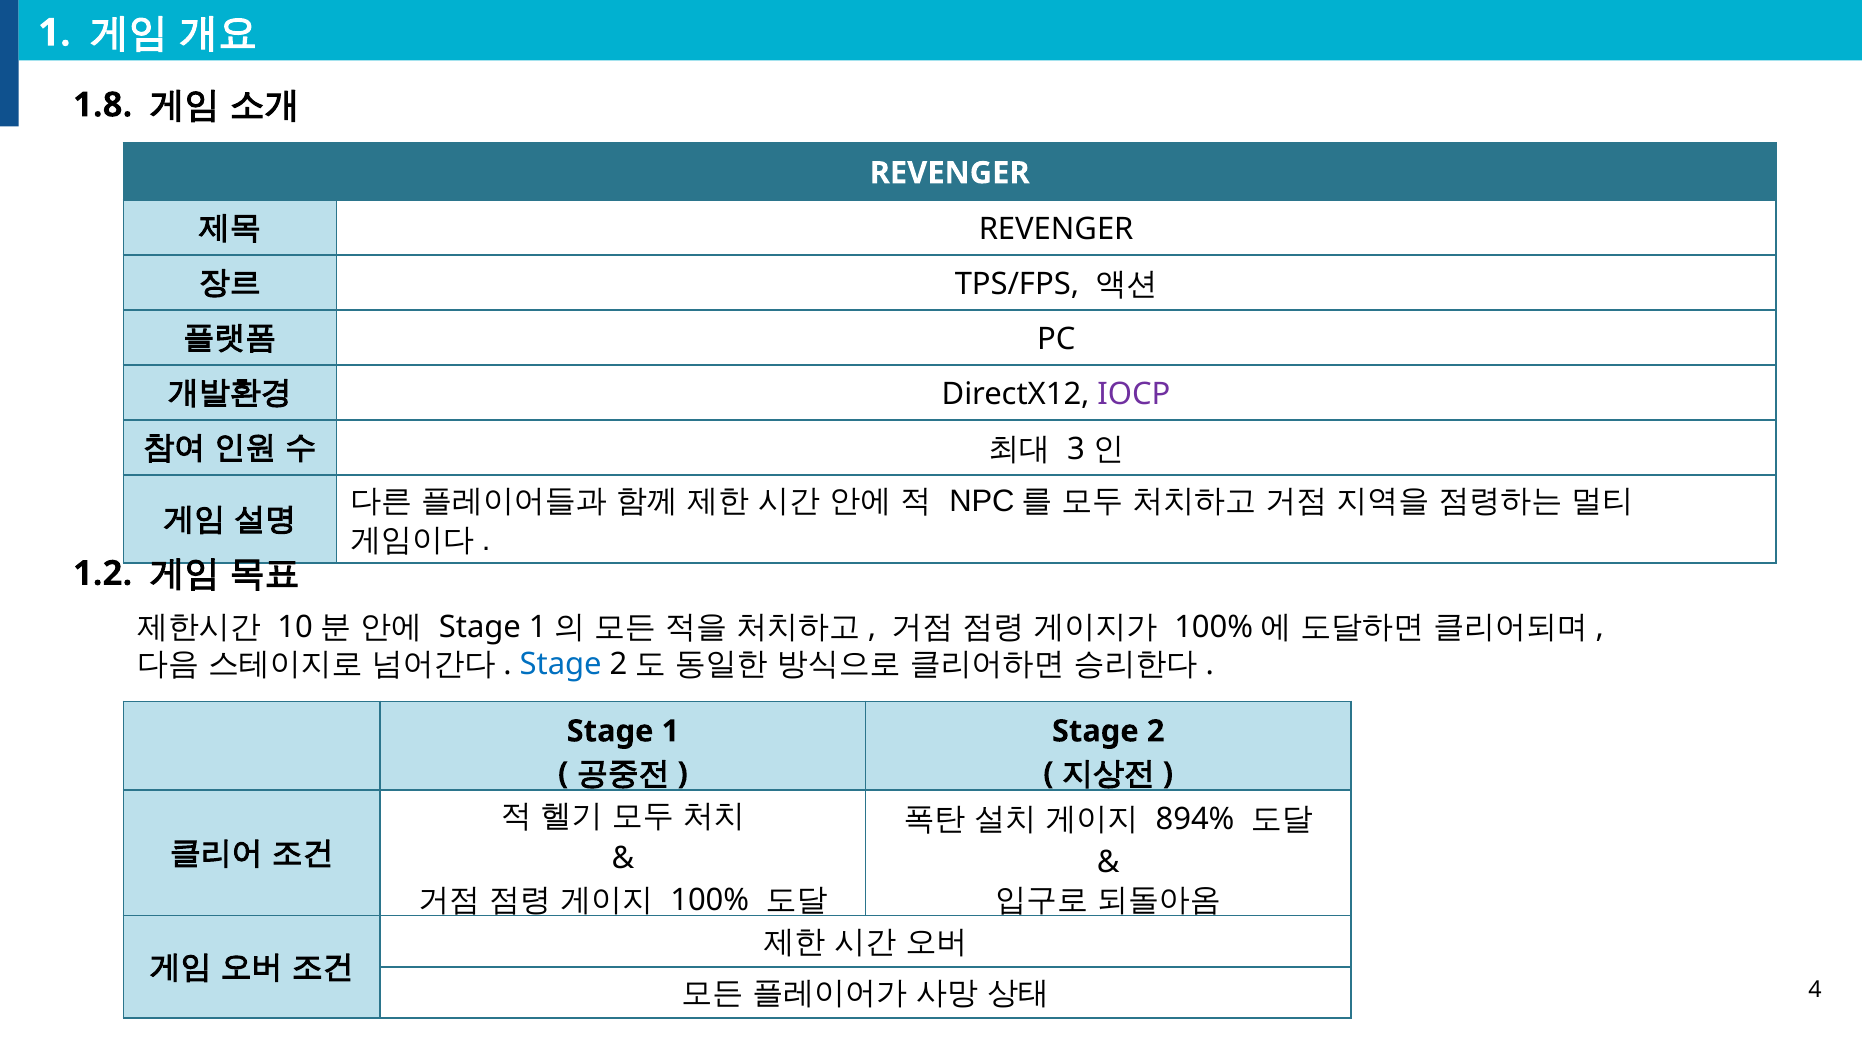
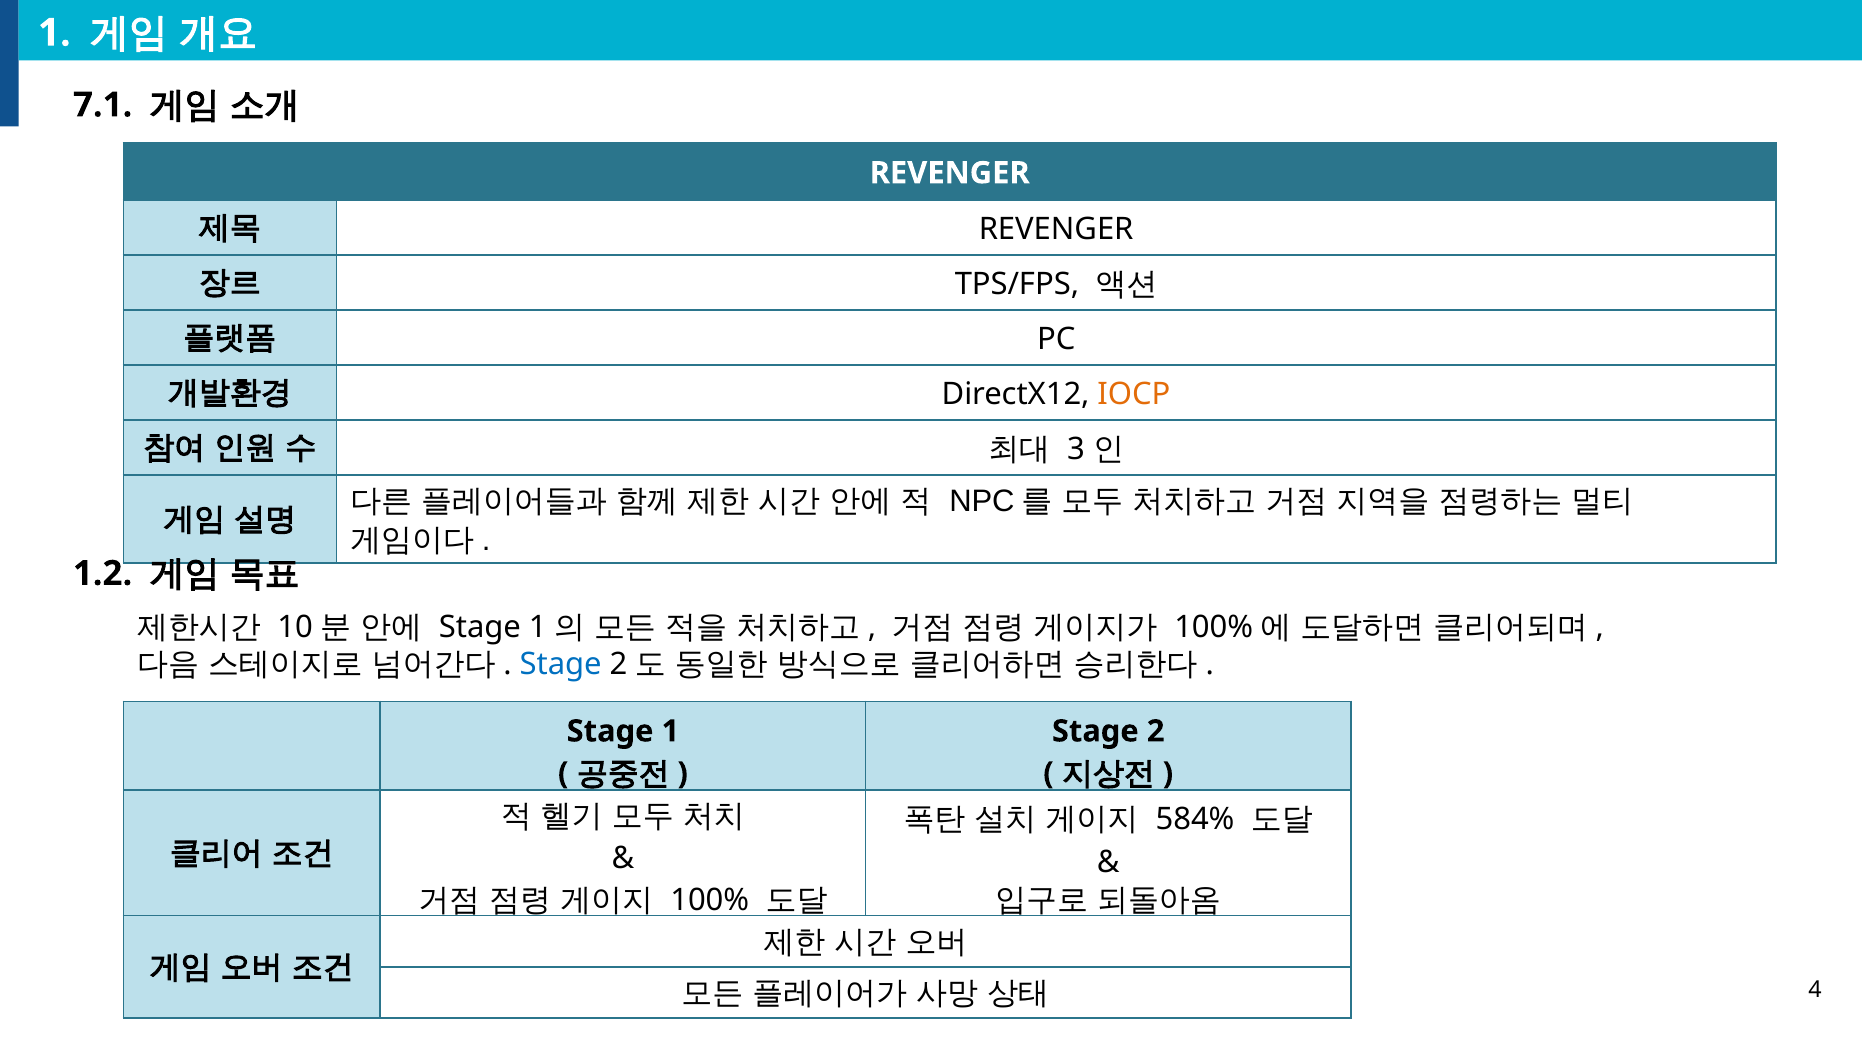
1.8: 1.8 -> 7.1
IOCP colour: purple -> orange
894%: 894% -> 584%
